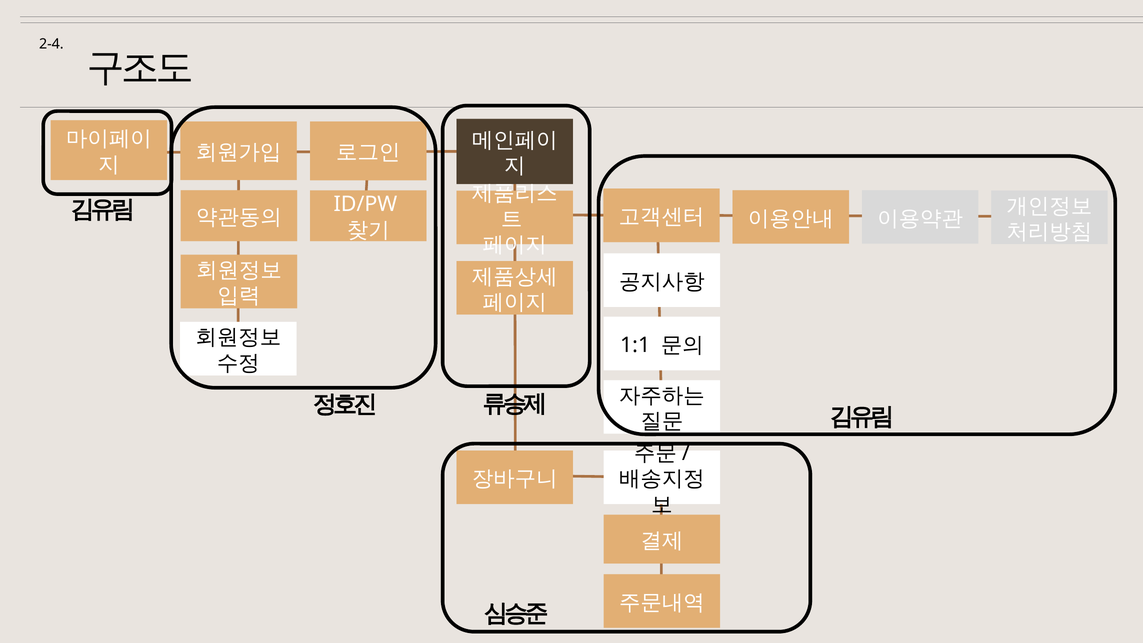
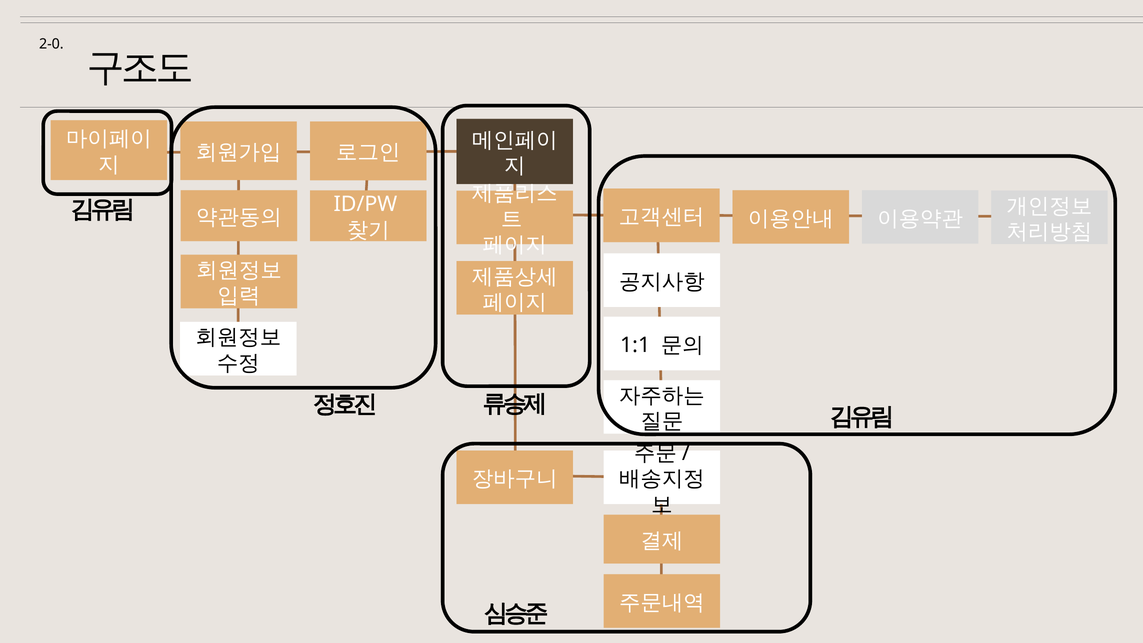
2-4: 2-4 -> 2-0
